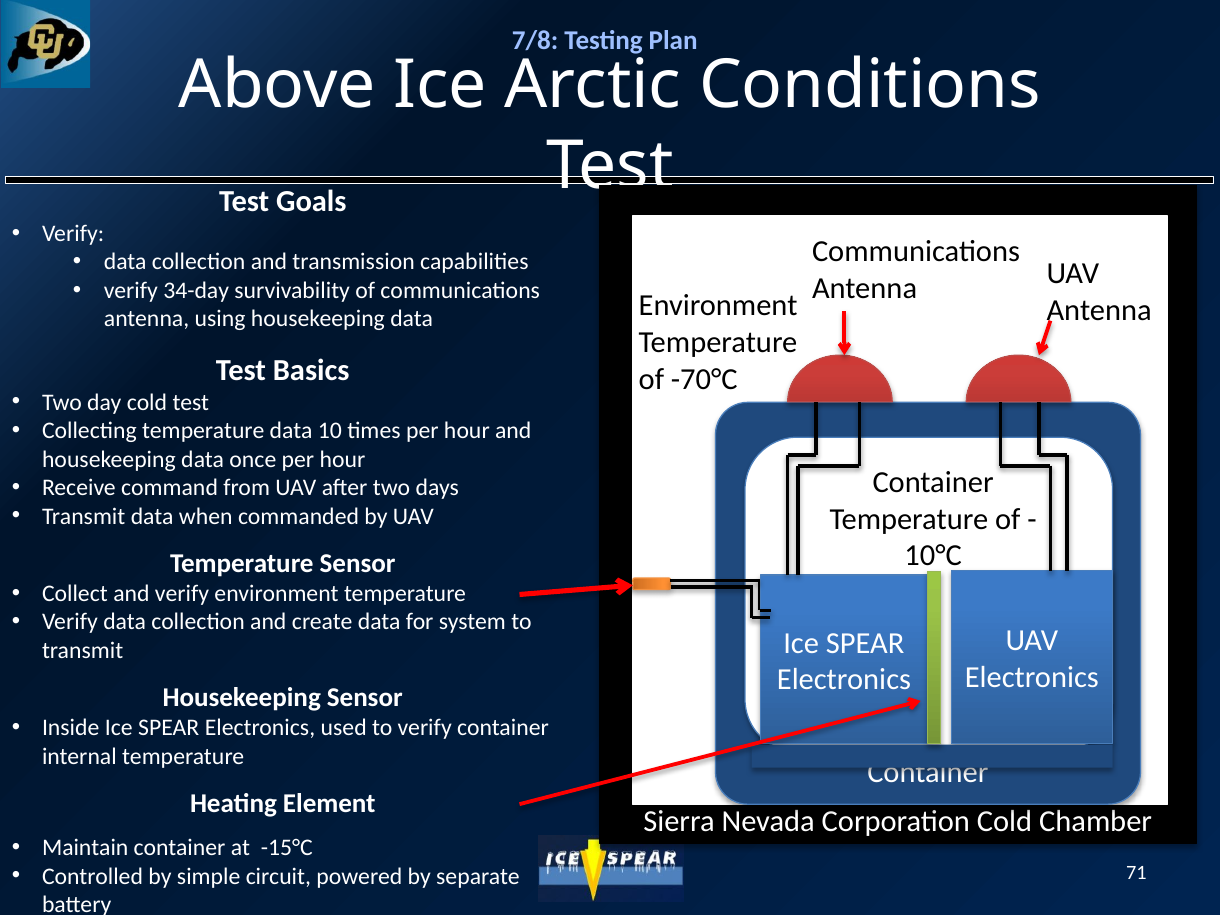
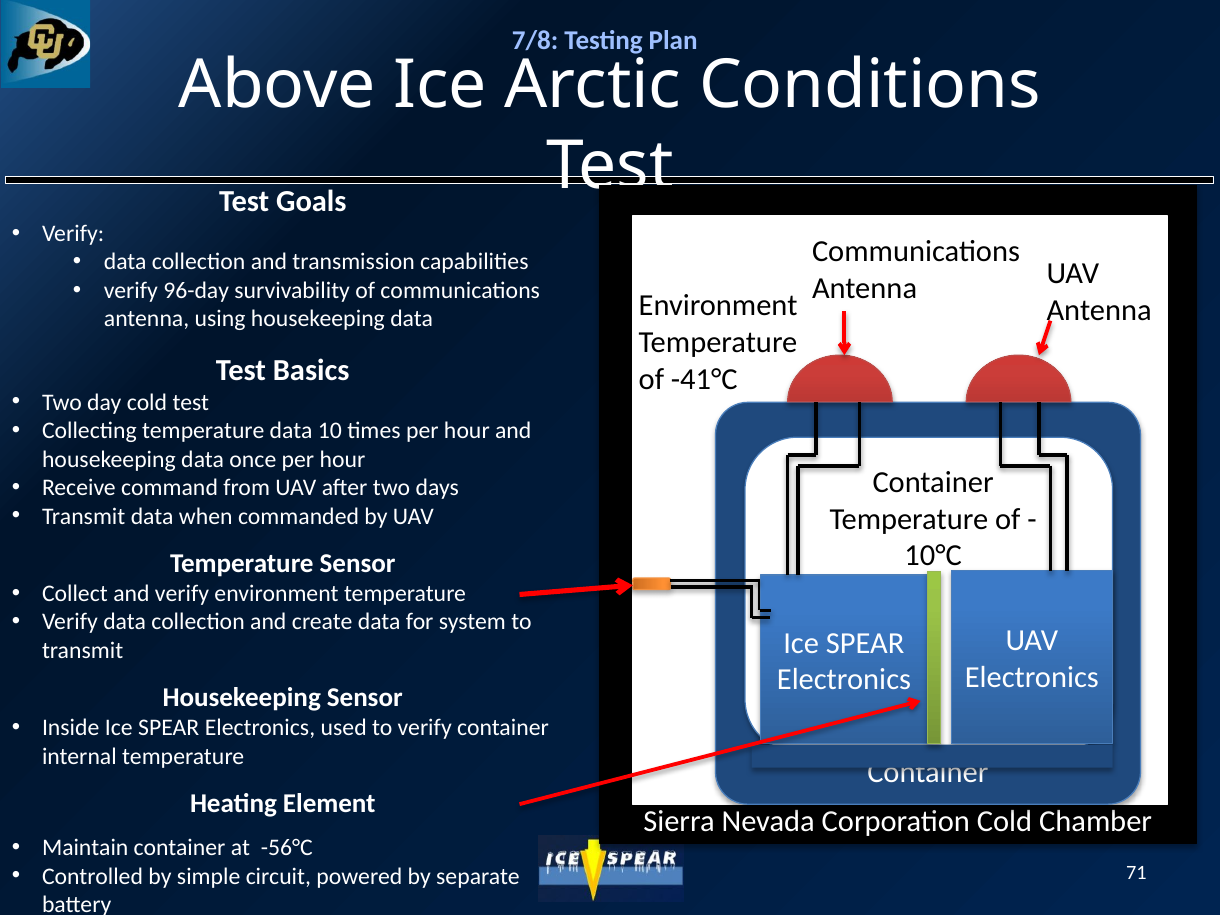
34-day: 34-day -> 96-day
-70°C: -70°C -> -41°C
-15°C: -15°C -> -56°C
